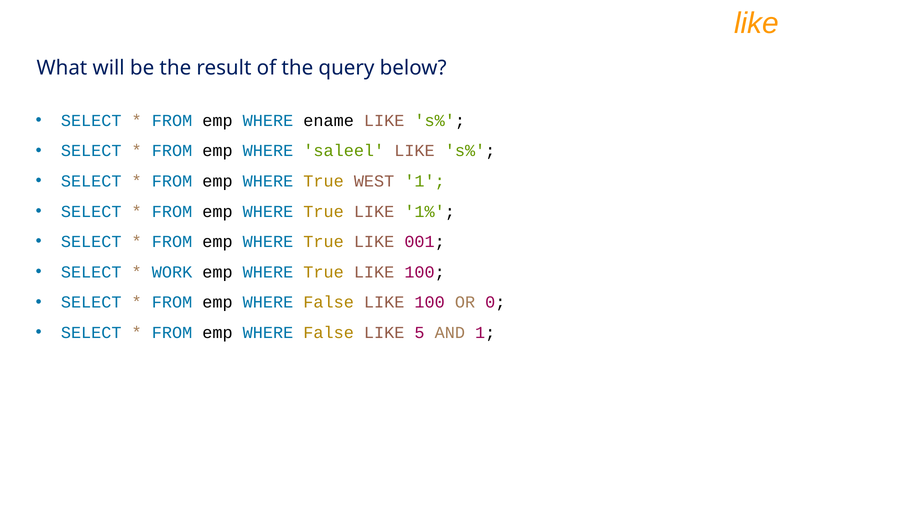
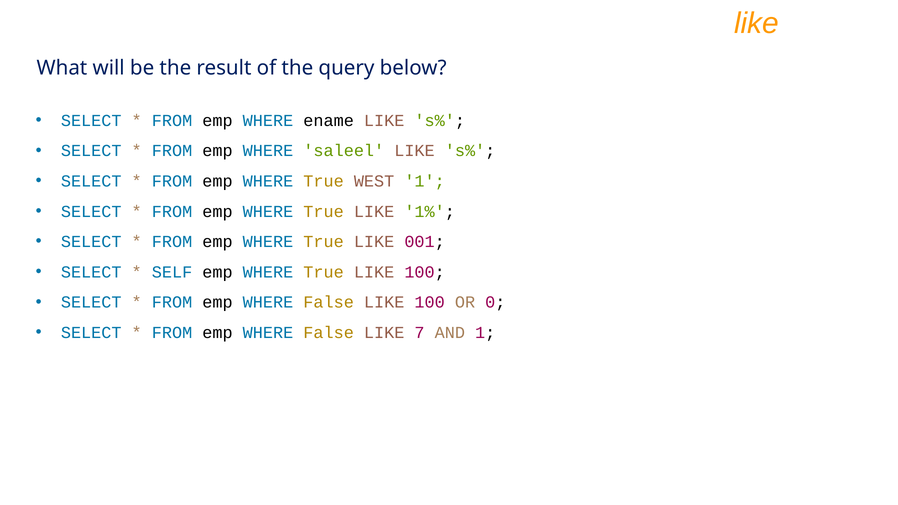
WORK: WORK -> SELF
5: 5 -> 7
